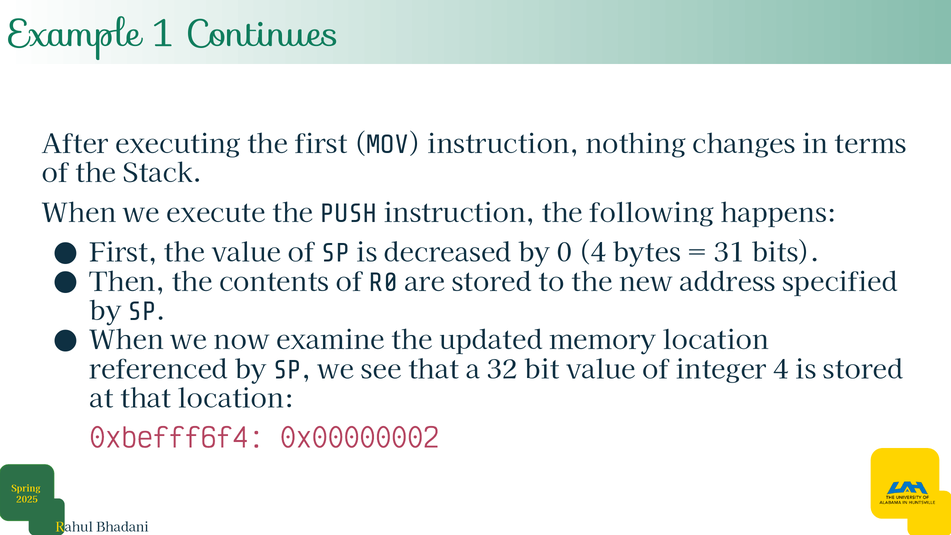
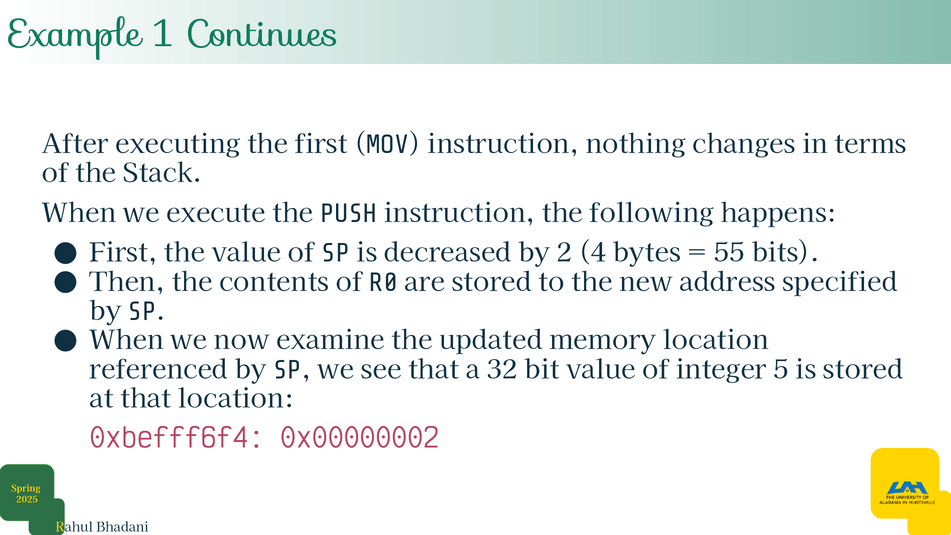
0: 0 -> 2
31: 31 -> 55
integer 4: 4 -> 5
